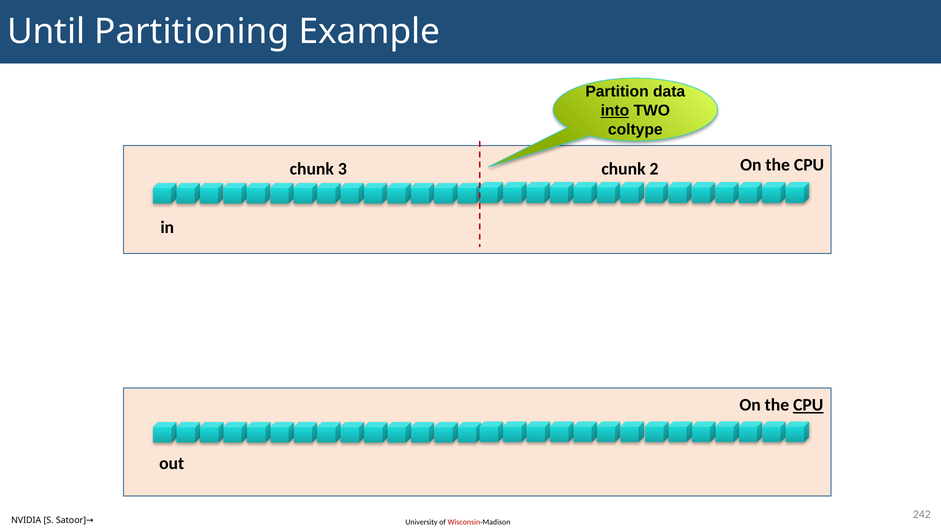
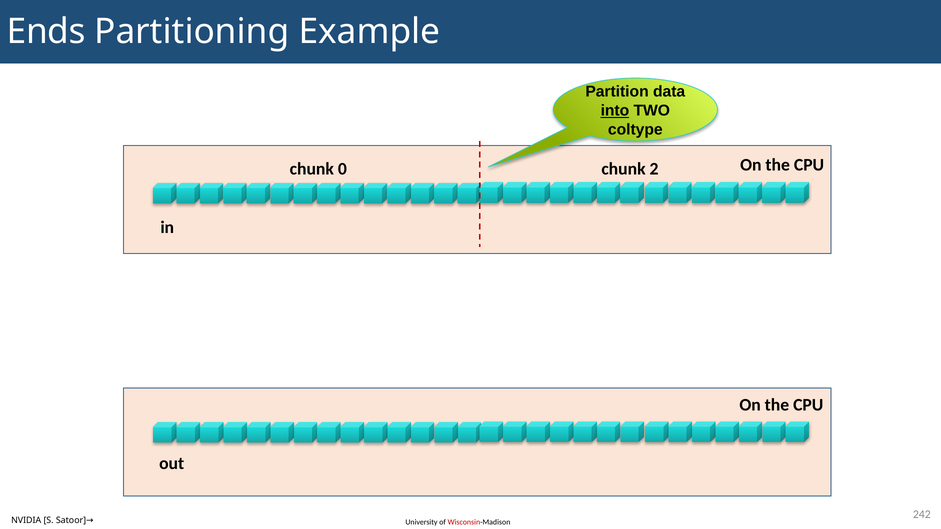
Until: Until -> Ends
3: 3 -> 0
CPU at (808, 405) underline: present -> none
